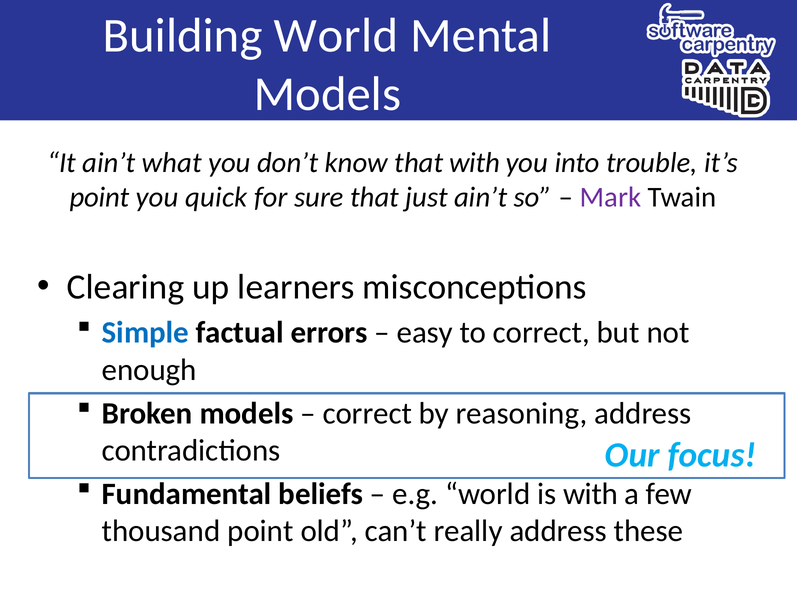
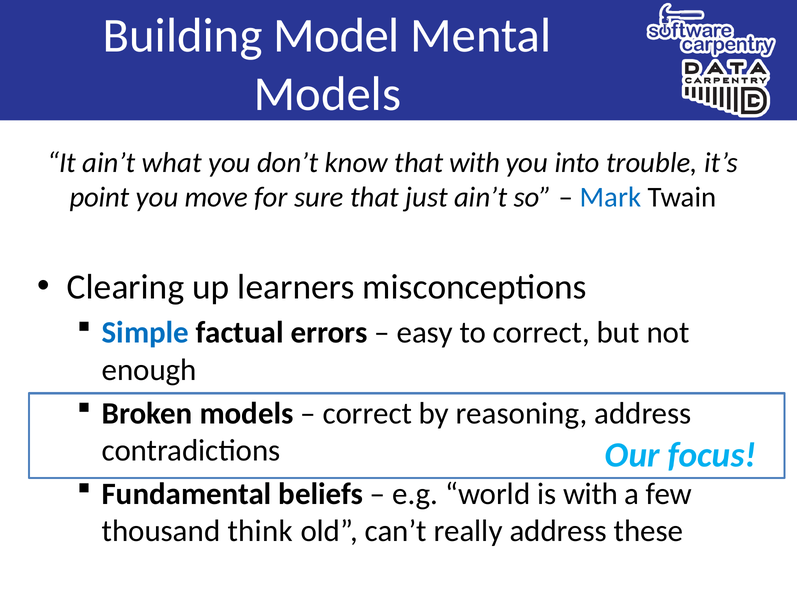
Building World: World -> Model
quick: quick -> move
Mark colour: purple -> blue
thousand point: point -> think
